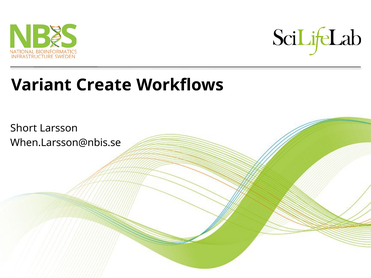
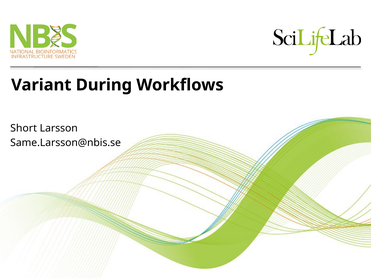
Create: Create -> During
When.Larsson@nbis.se: When.Larsson@nbis.se -> Same.Larsson@nbis.se
